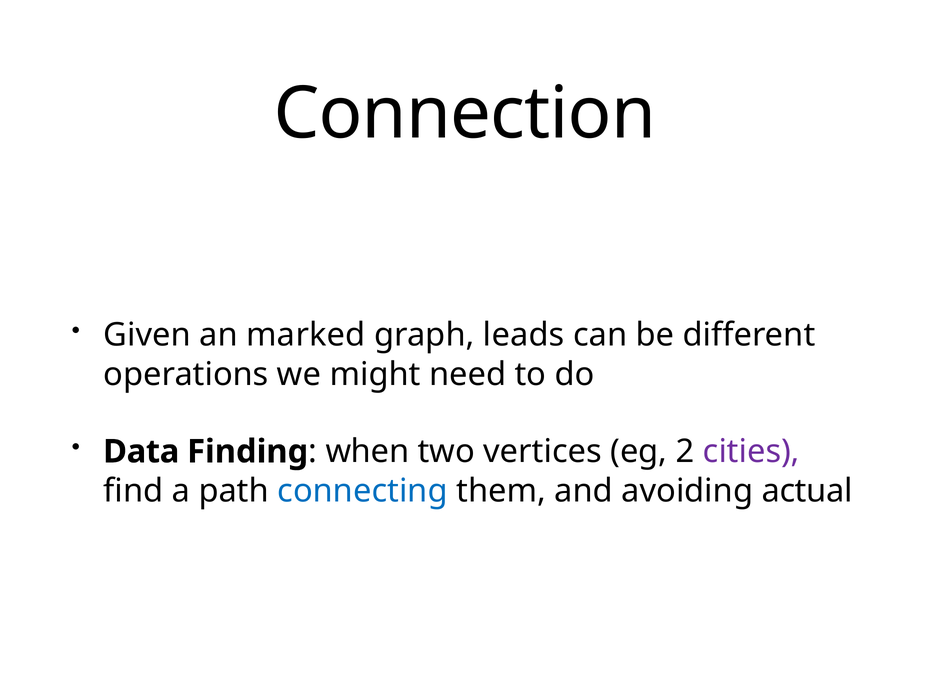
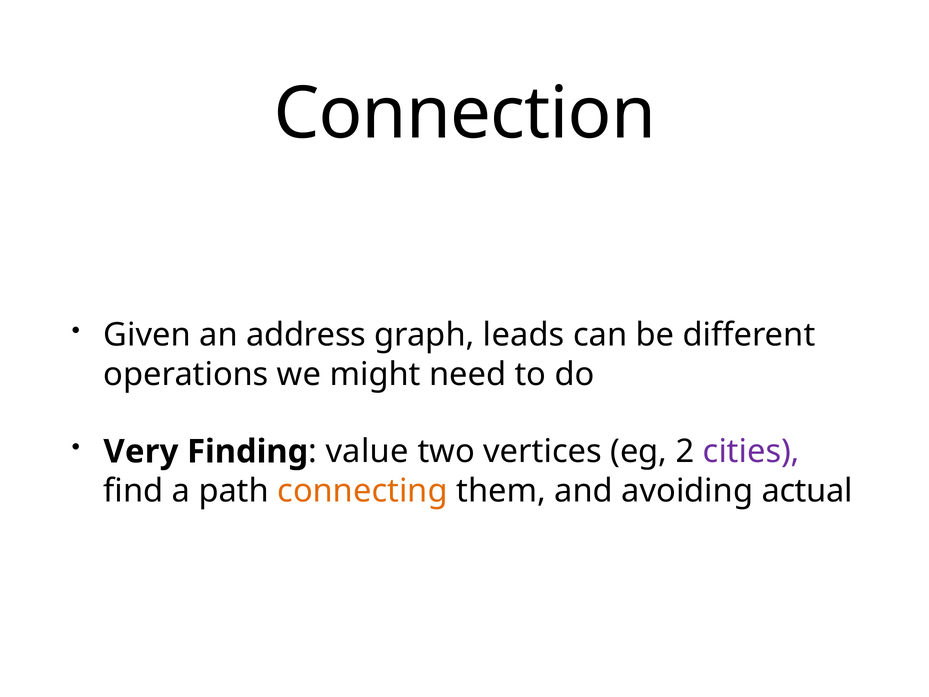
marked: marked -> address
Data: Data -> Very
when: when -> value
connecting colour: blue -> orange
